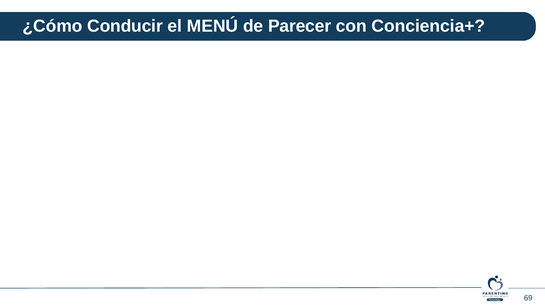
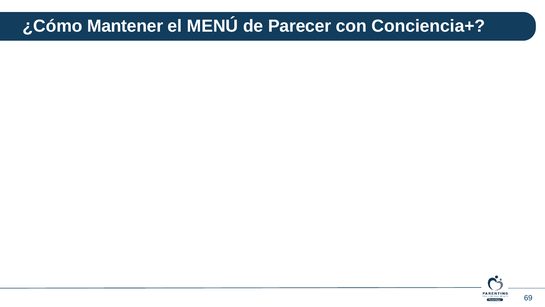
Conducir: Conducir -> Mantener
